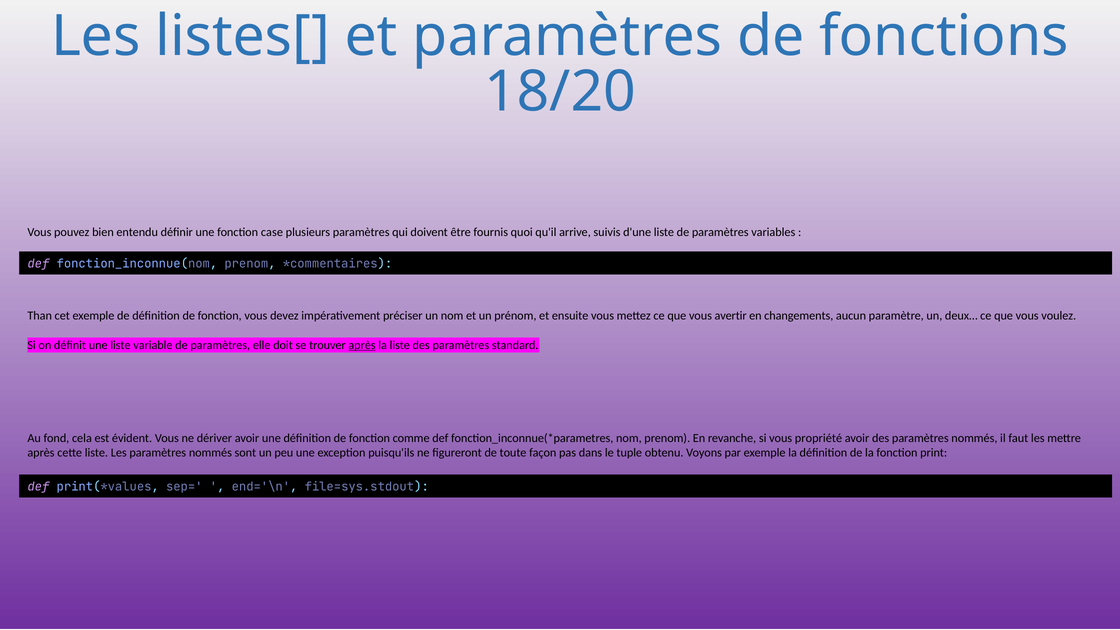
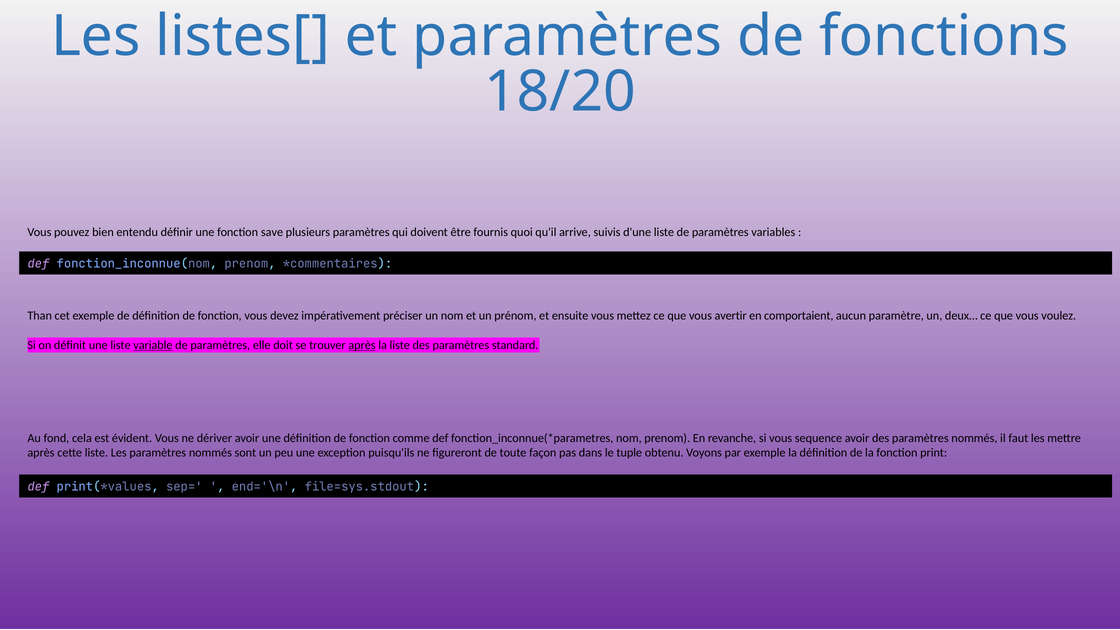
case: case -> save
changements: changements -> comportaient
variable underline: none -> present
propriété: propriété -> sequence
